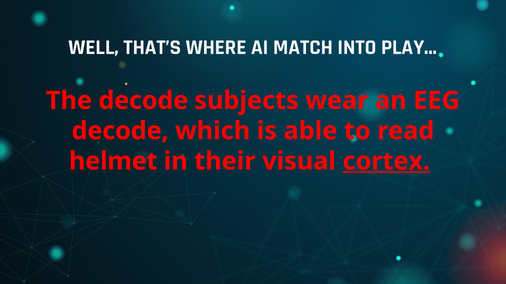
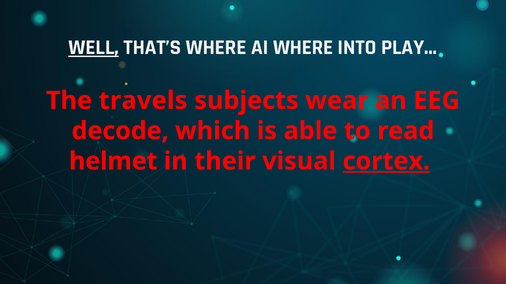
WELL underline: none -> present
AI MATCH: MATCH -> WHERE
The decode: decode -> travels
